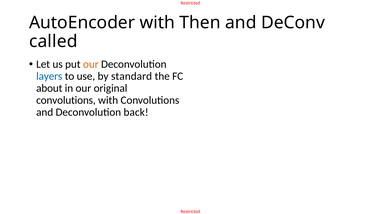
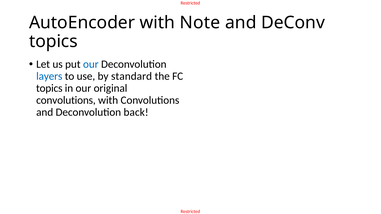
Then: Then -> Note
called at (53, 41): called -> topics
our at (91, 64) colour: orange -> blue
about at (49, 88): about -> topics
